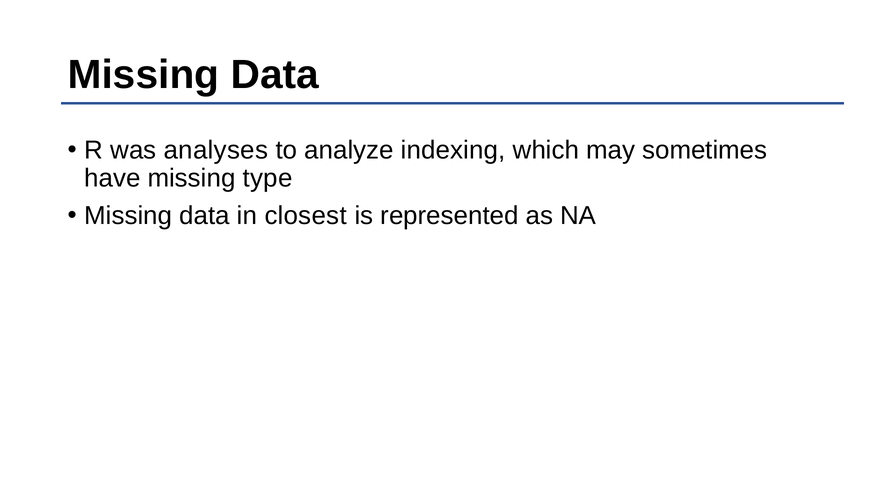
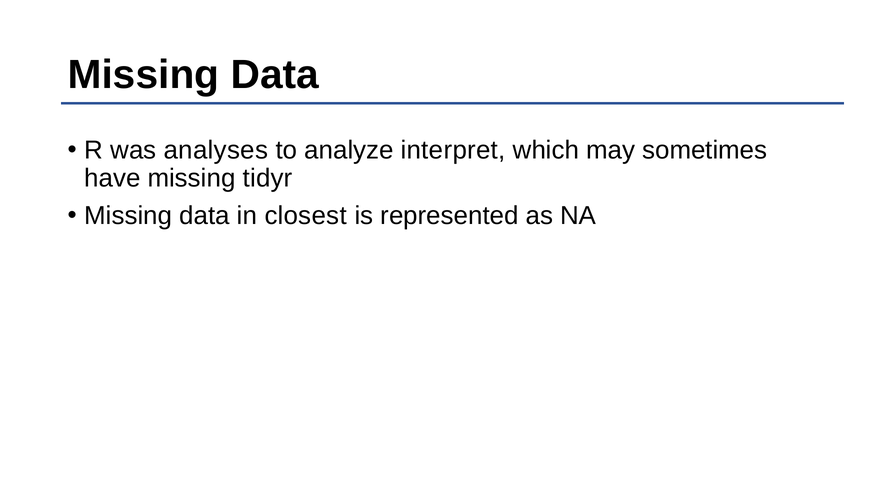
indexing: indexing -> interpret
type: type -> tidyr
